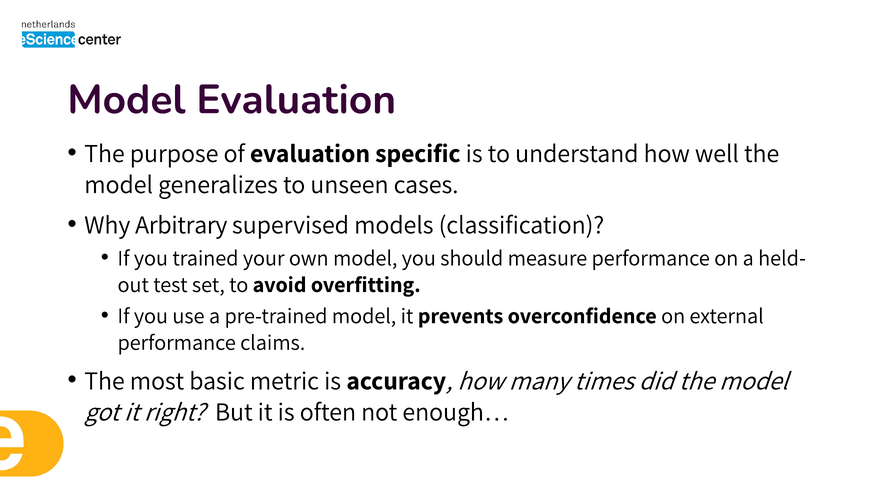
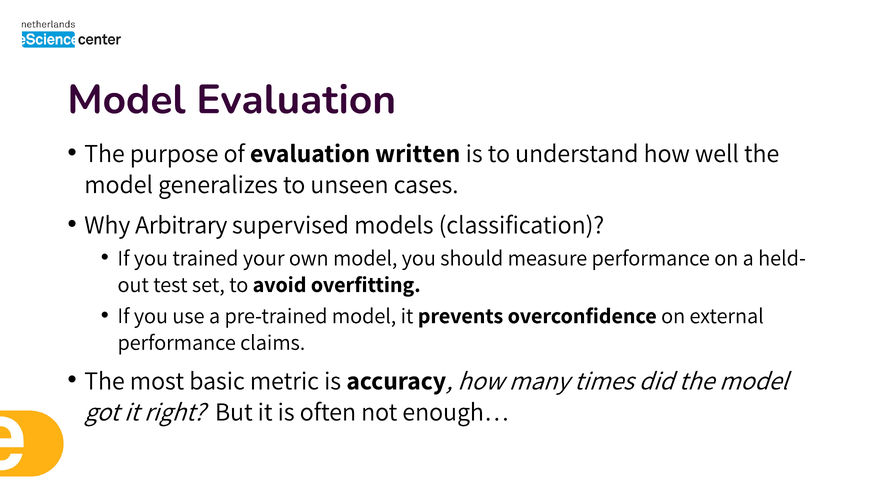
specific: specific -> written
